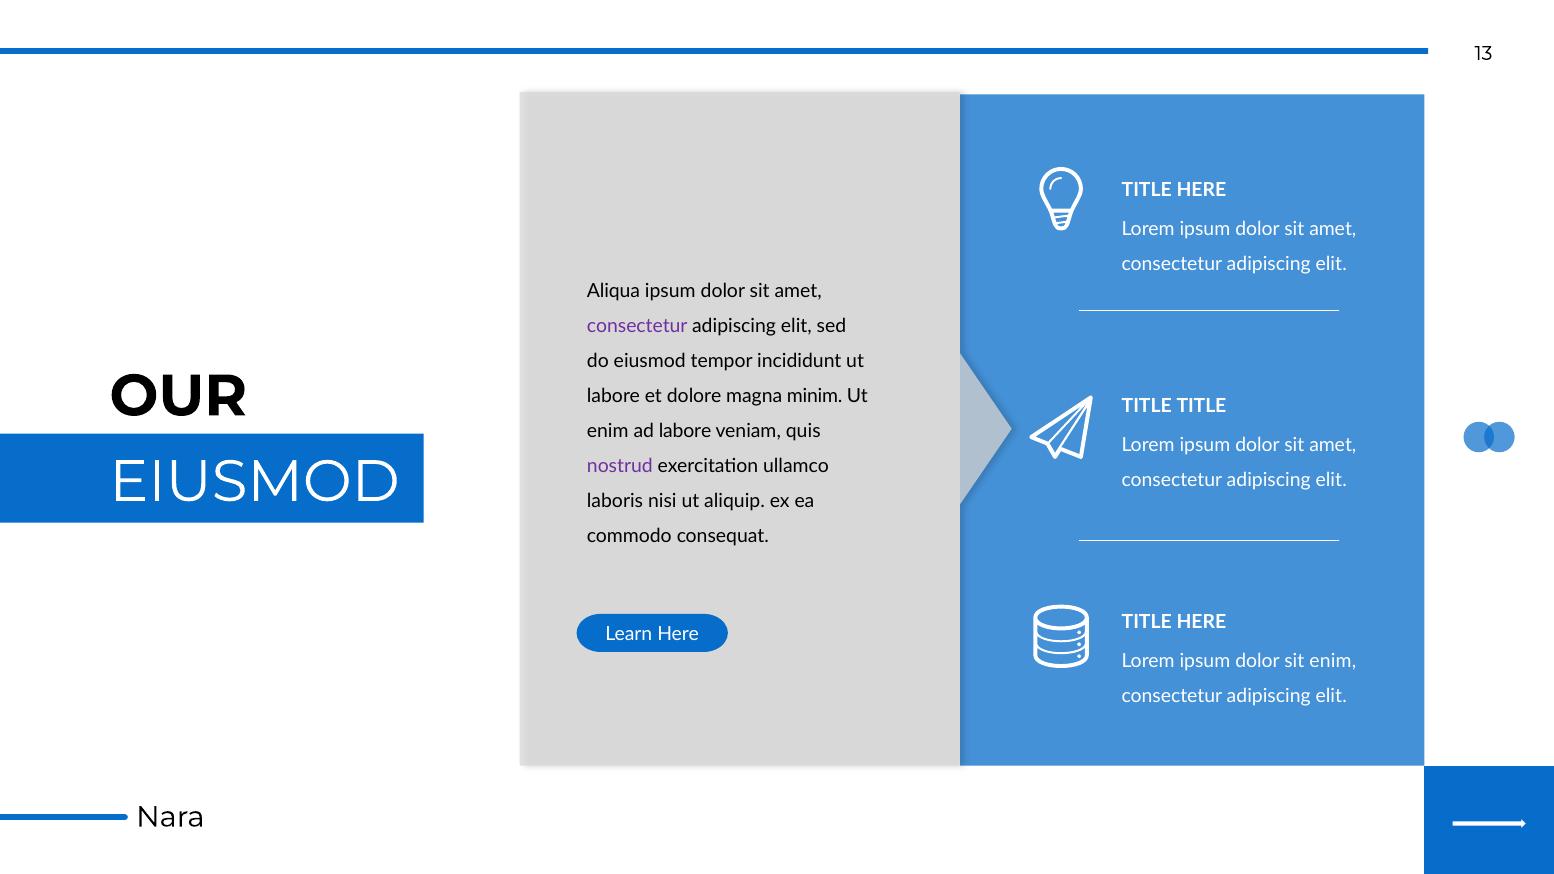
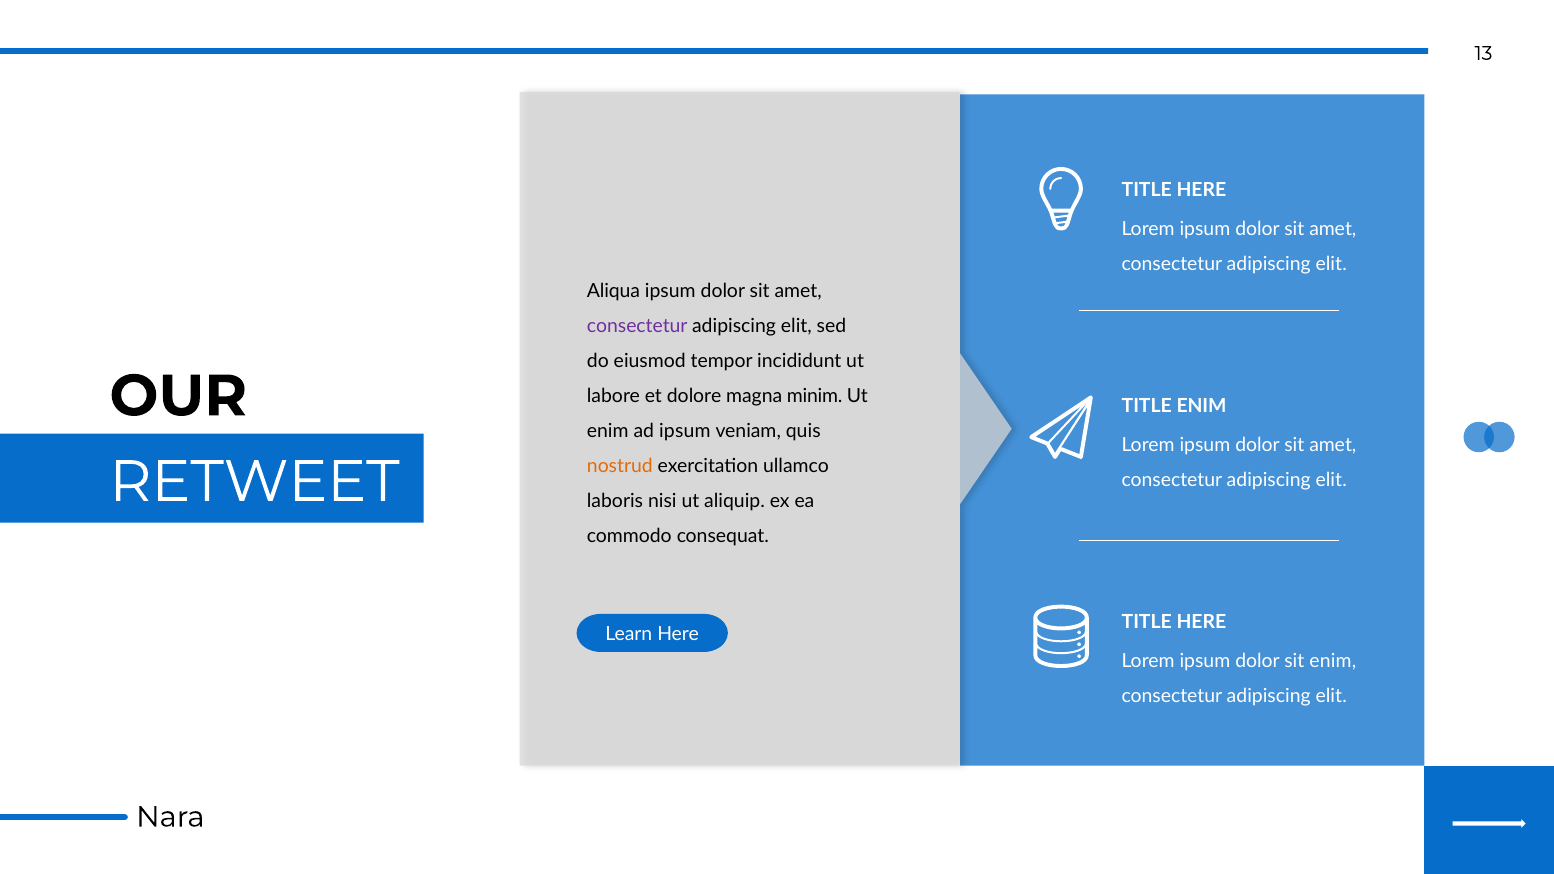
TITLE TITLE: TITLE -> ENIM
ad labore: labore -> ipsum
nostrud colour: purple -> orange
EIUSMOD at (255, 482): EIUSMOD -> RETWEET
